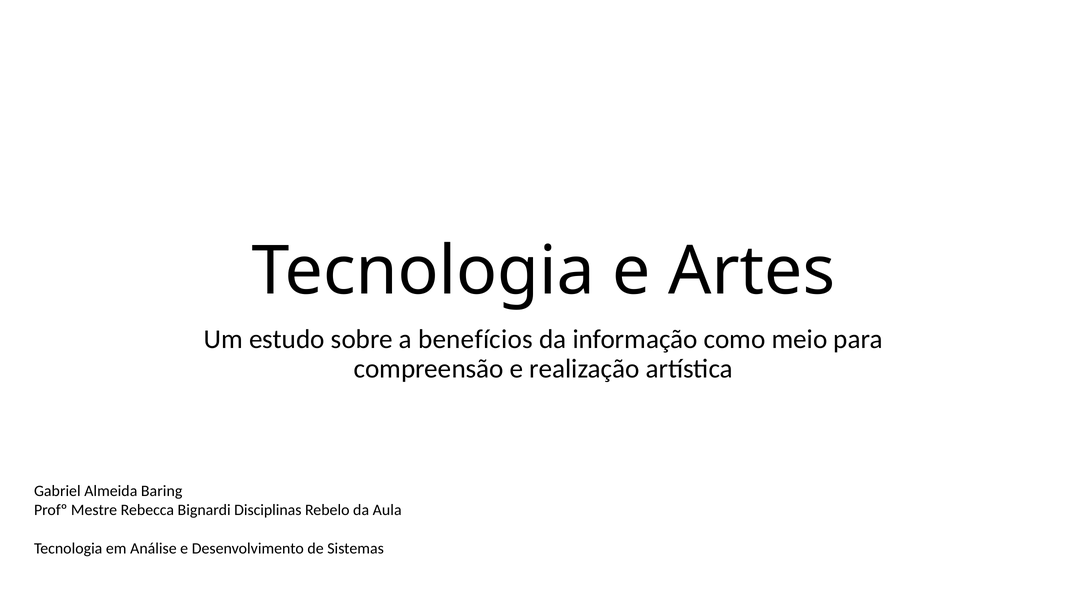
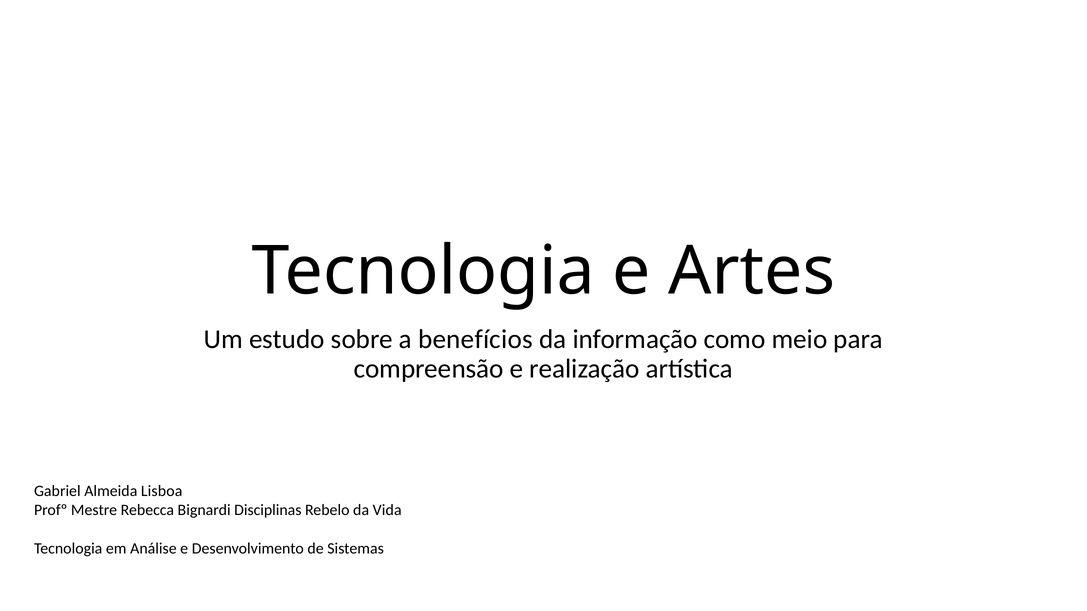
Baring: Baring -> Lisboa
Aula: Aula -> Vida
